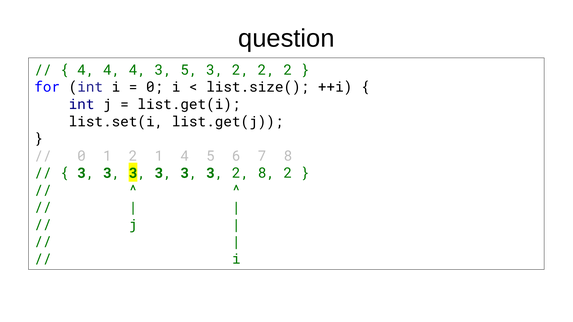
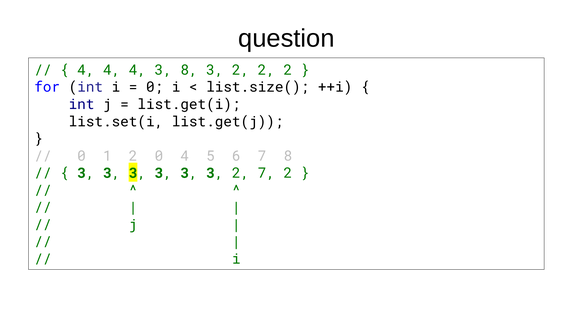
3 5: 5 -> 8
1 at (159, 156): 1 -> 0
2 8: 8 -> 7
